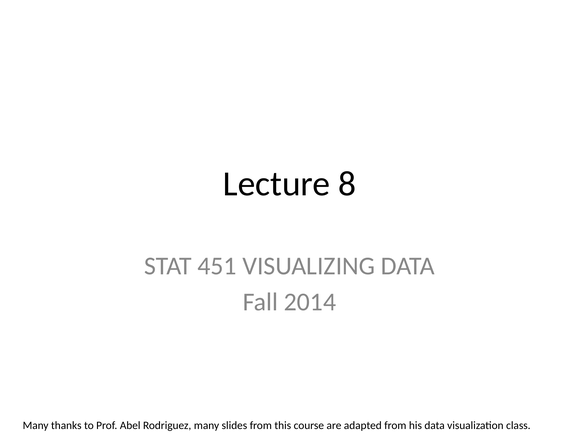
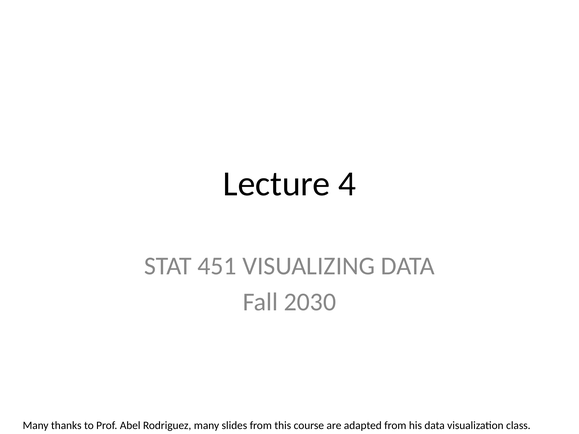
8: 8 -> 4
2014: 2014 -> 2030
